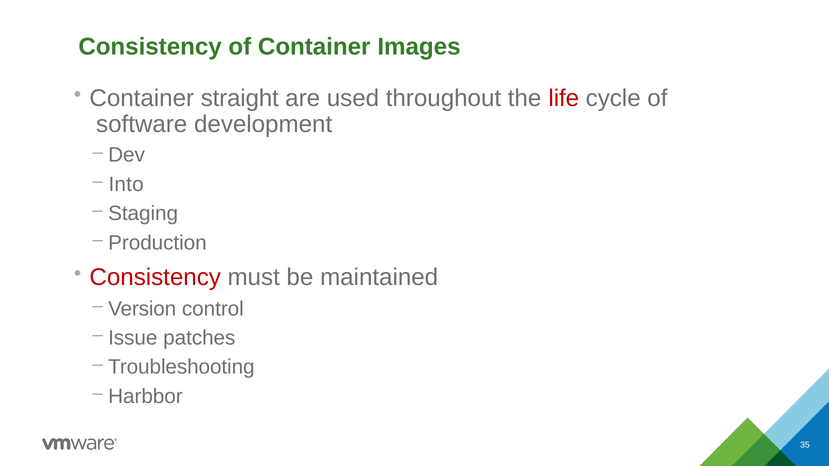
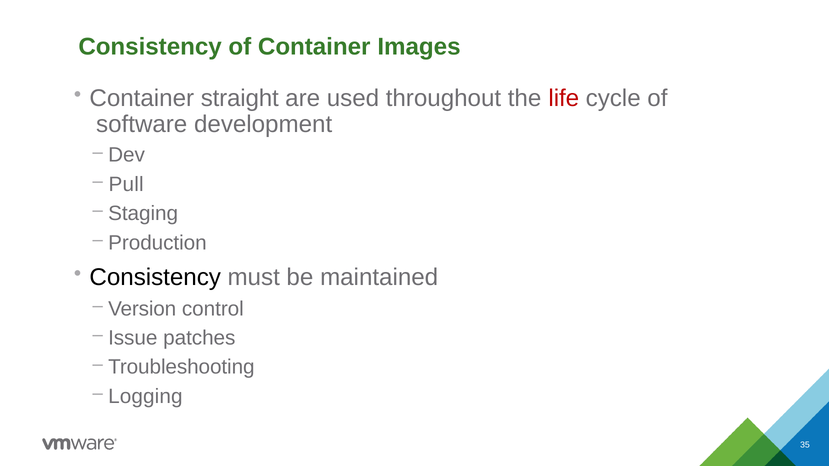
Into: Into -> Pull
Consistency at (155, 278) colour: red -> black
Harbbor: Harbbor -> Logging
